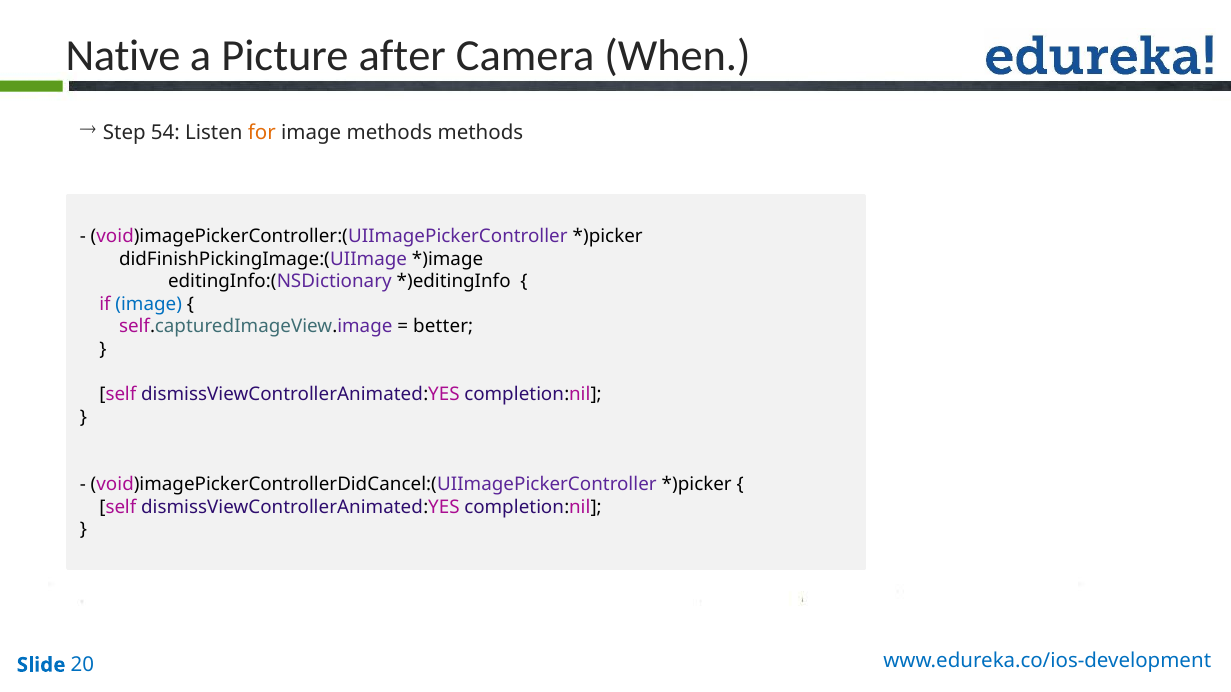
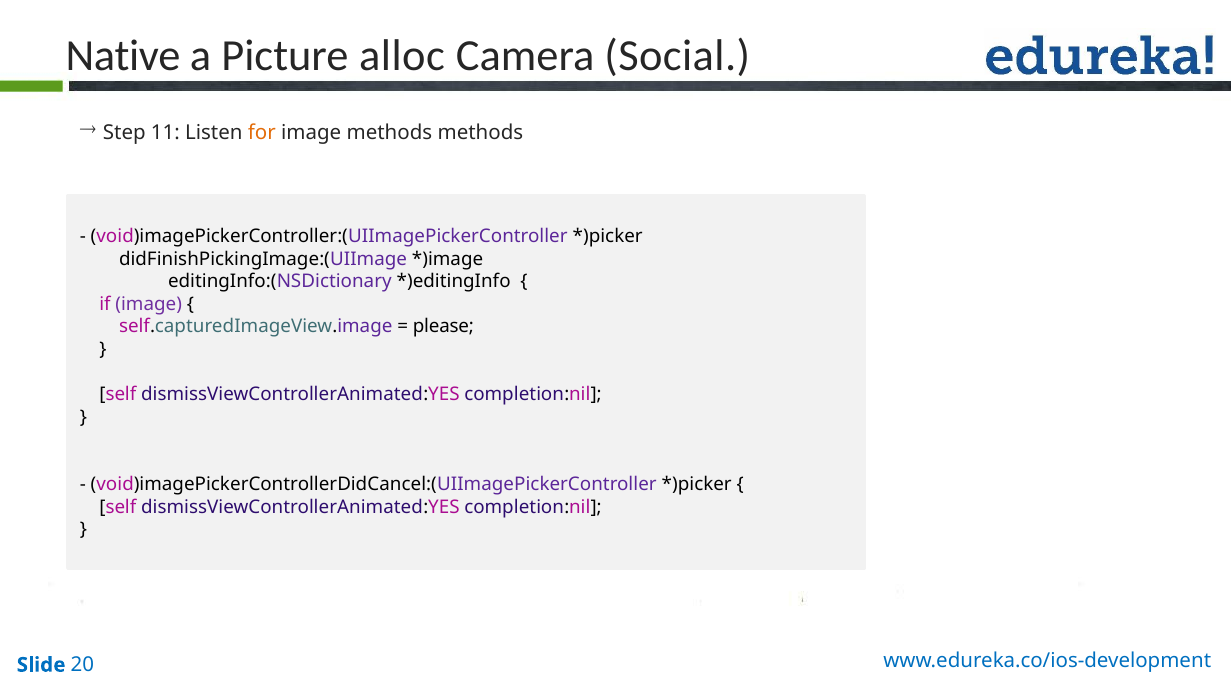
after: after -> alloc
When: When -> Social
54: 54 -> 11
image at (149, 304) colour: blue -> purple
better: better -> please
